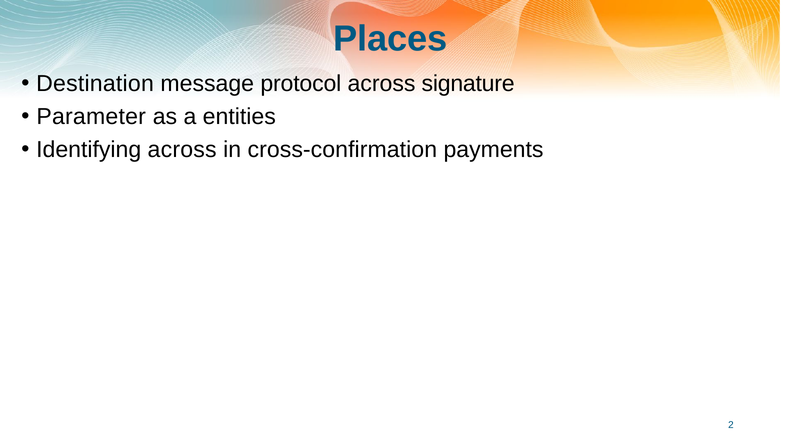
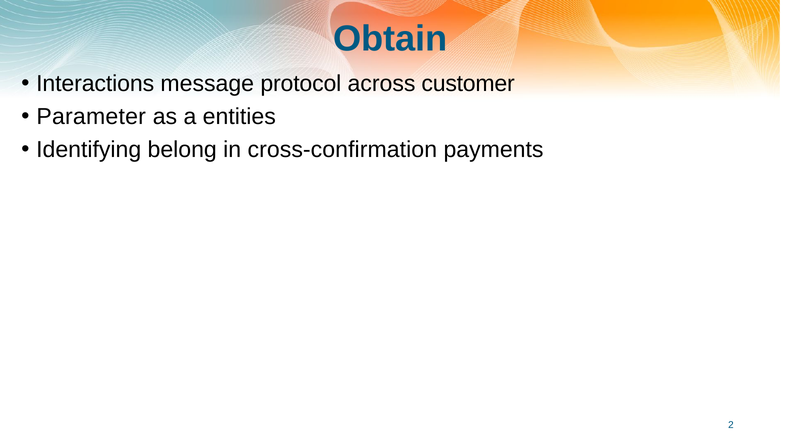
Places: Places -> Obtain
Destination: Destination -> Interactions
signature: signature -> customer
Identifying across: across -> belong
